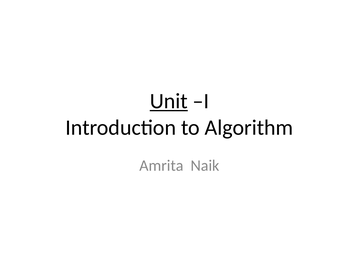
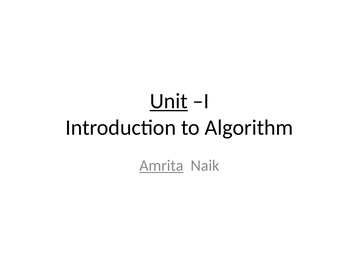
Amrita underline: none -> present
